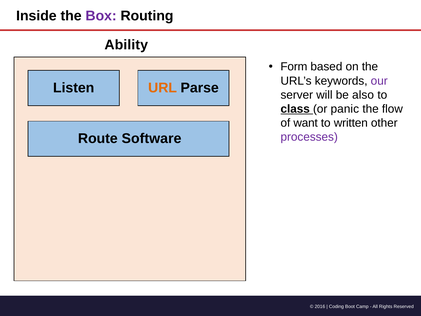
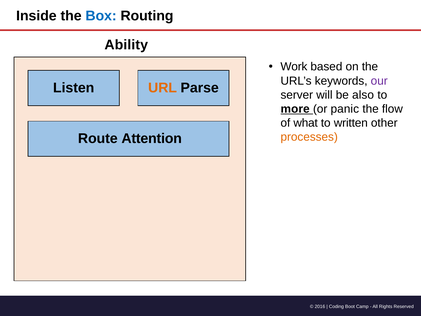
Box colour: purple -> blue
Form: Form -> Work
class: class -> more
want: want -> what
processes colour: purple -> orange
Software: Software -> Attention
